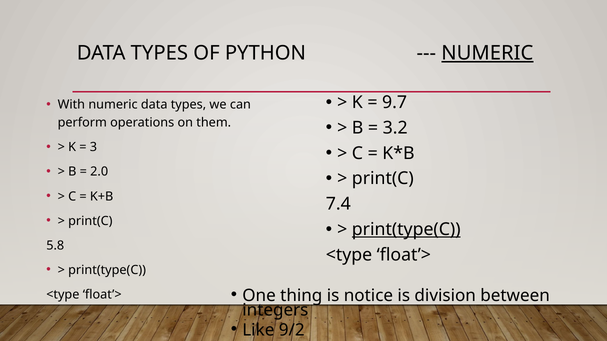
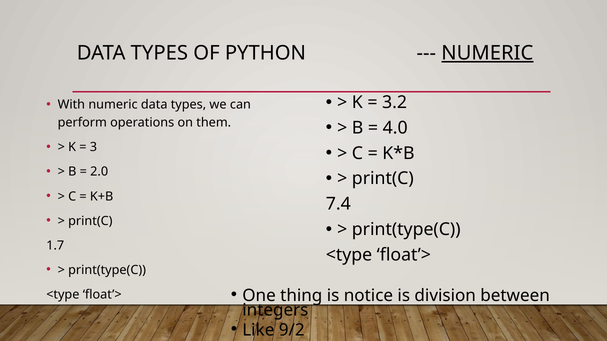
9.7: 9.7 -> 3.2
3.2: 3.2 -> 4.0
print(type(C at (406, 230) underline: present -> none
5.8: 5.8 -> 1.7
